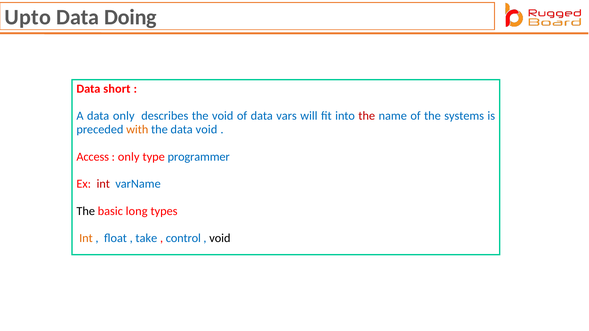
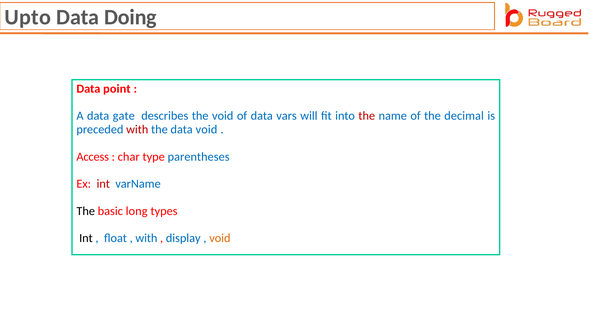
short: short -> point
data only: only -> gate
systems: systems -> decimal
with at (137, 130) colour: orange -> red
only at (129, 157): only -> char
programmer: programmer -> parentheses
Int at (86, 238) colour: orange -> black
take at (146, 238): take -> with
control: control -> display
void at (220, 238) colour: black -> orange
